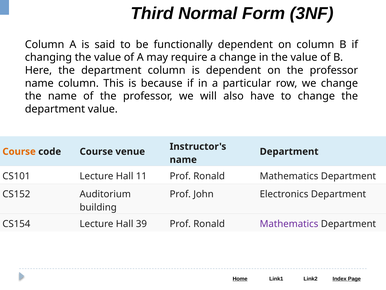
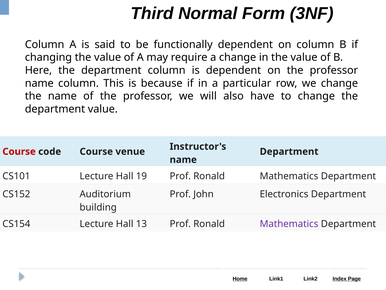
Course at (19, 151) colour: orange -> red
11: 11 -> 19
39: 39 -> 13
